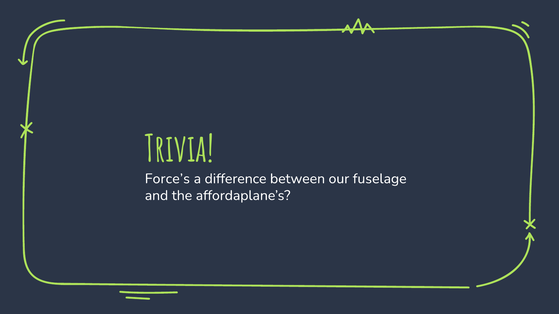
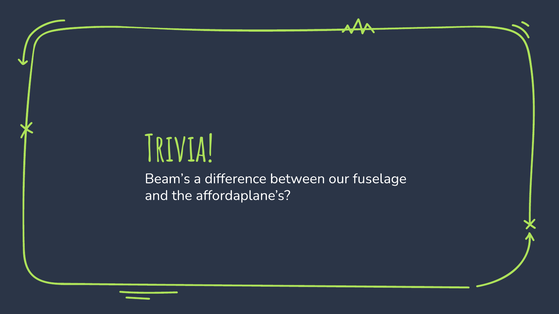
Force’s: Force’s -> Beam’s
